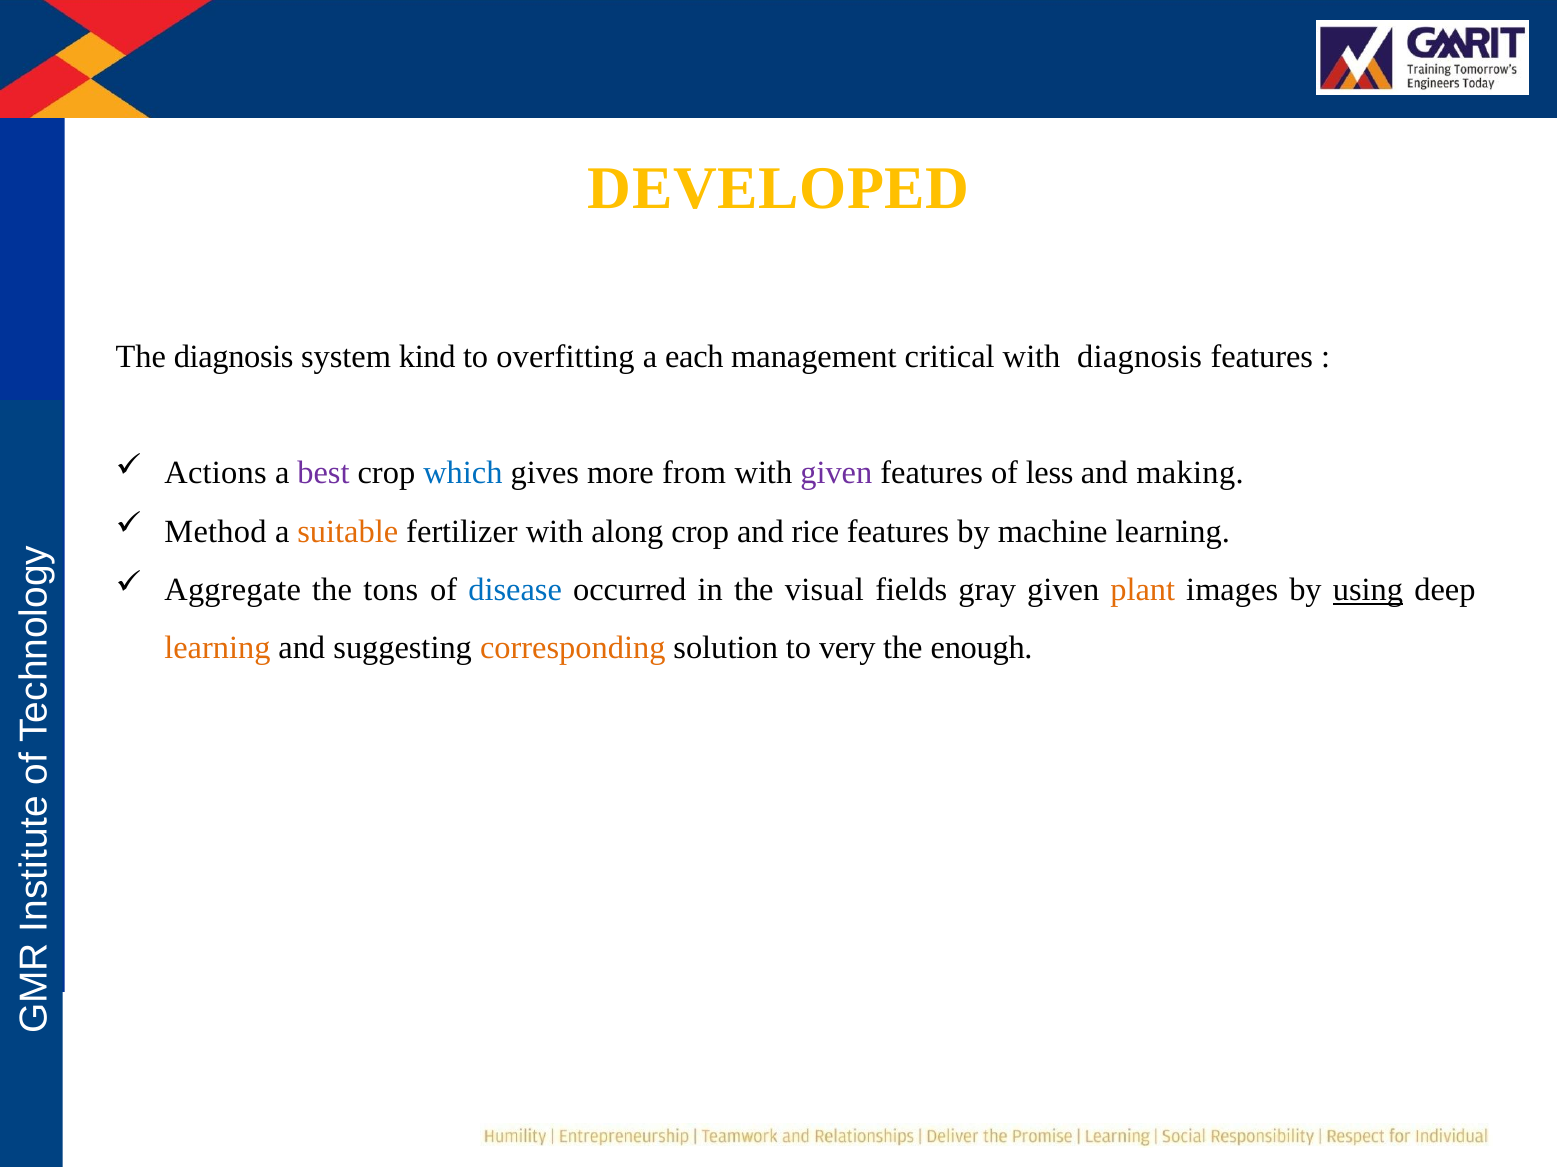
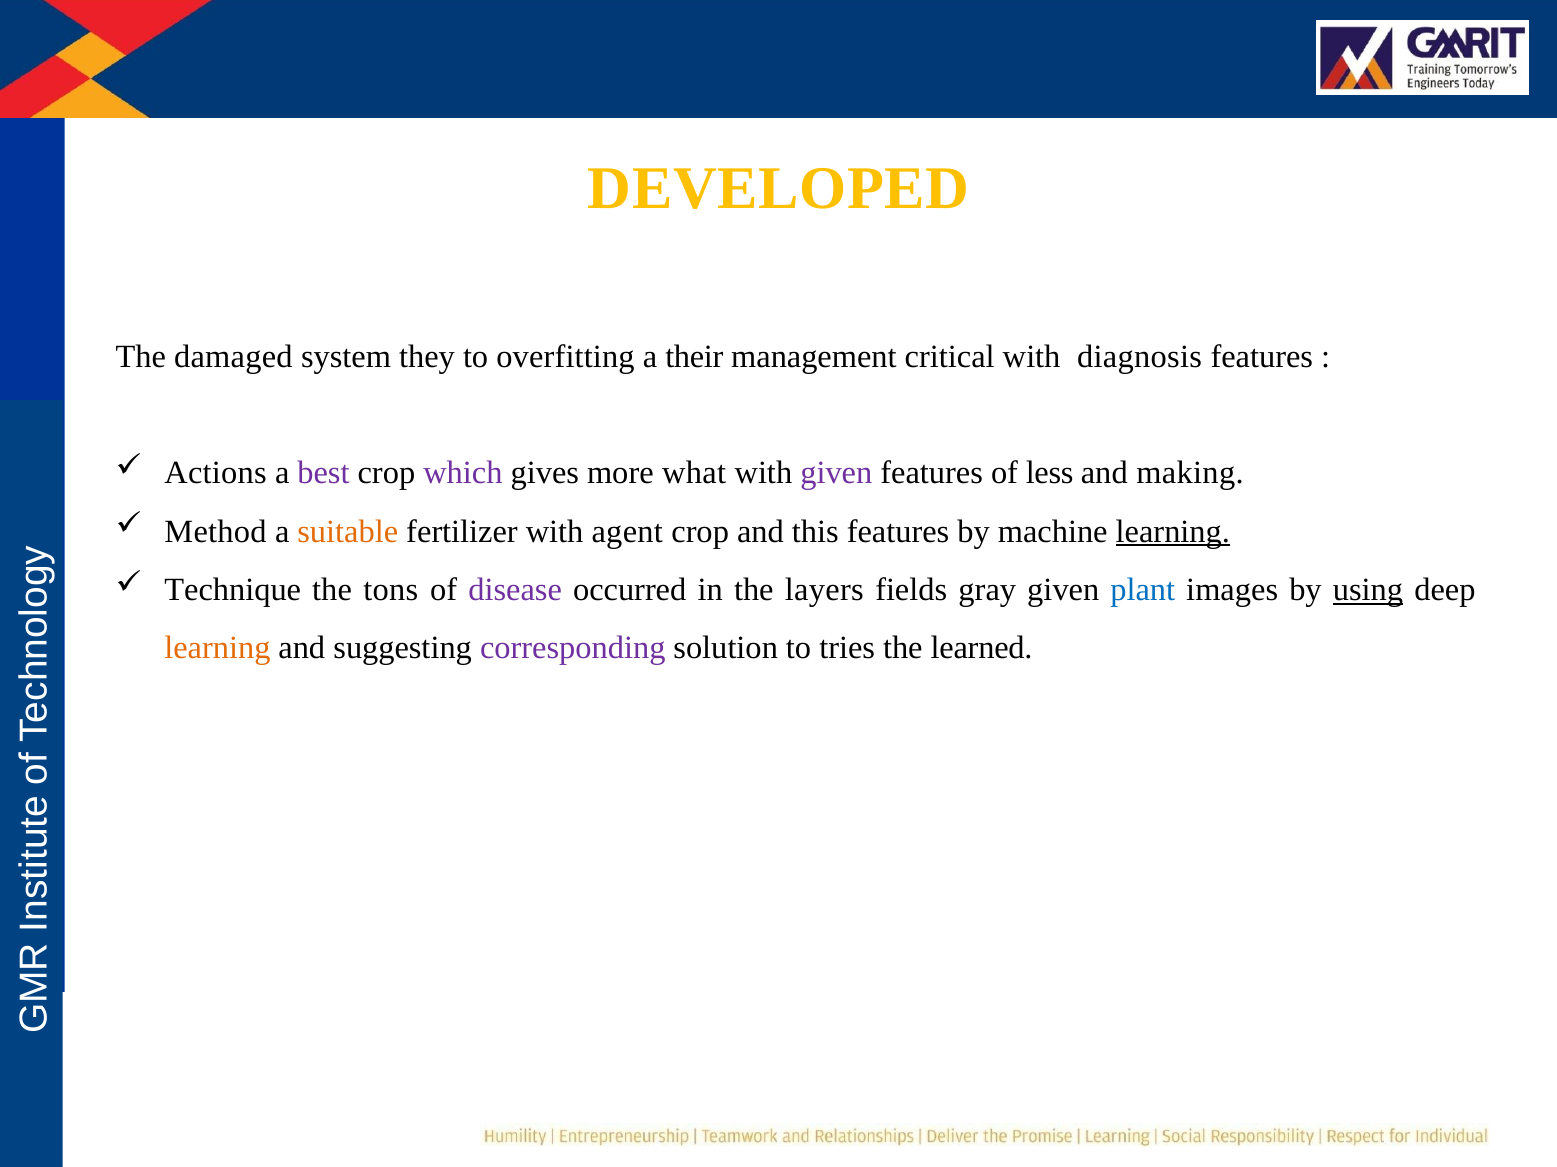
The diagnosis: diagnosis -> damaged
kind: kind -> they
each: each -> their
which colour: blue -> purple
from: from -> what
along: along -> agent
rice: rice -> this
learning at (1173, 532) underline: none -> present
Aggregate: Aggregate -> Technique
disease colour: blue -> purple
visual: visual -> layers
plant colour: orange -> blue
corresponding colour: orange -> purple
very: very -> tries
enough: enough -> learned
